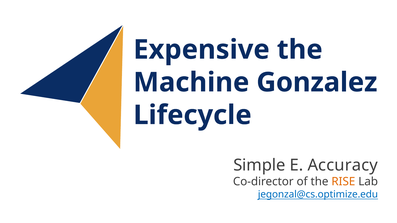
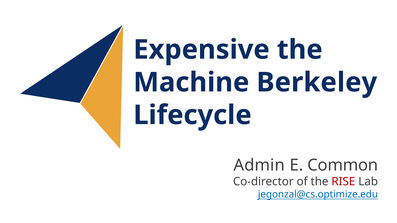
Gonzalez: Gonzalez -> Berkeley
Simple: Simple -> Admin
Accuracy: Accuracy -> Common
RISE colour: orange -> red
